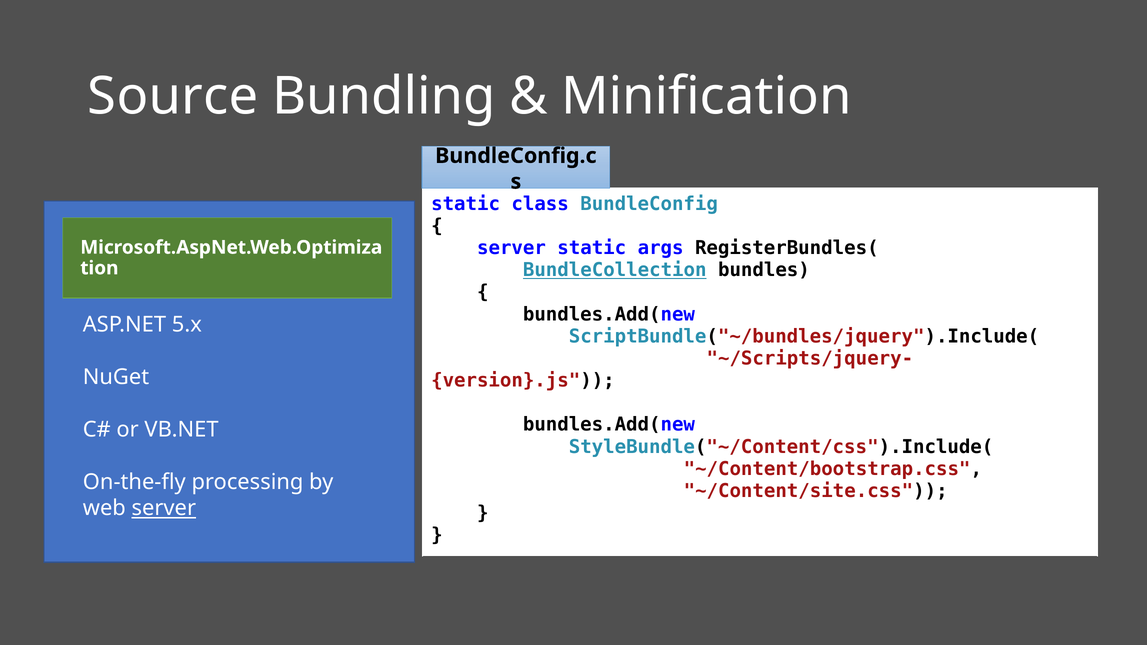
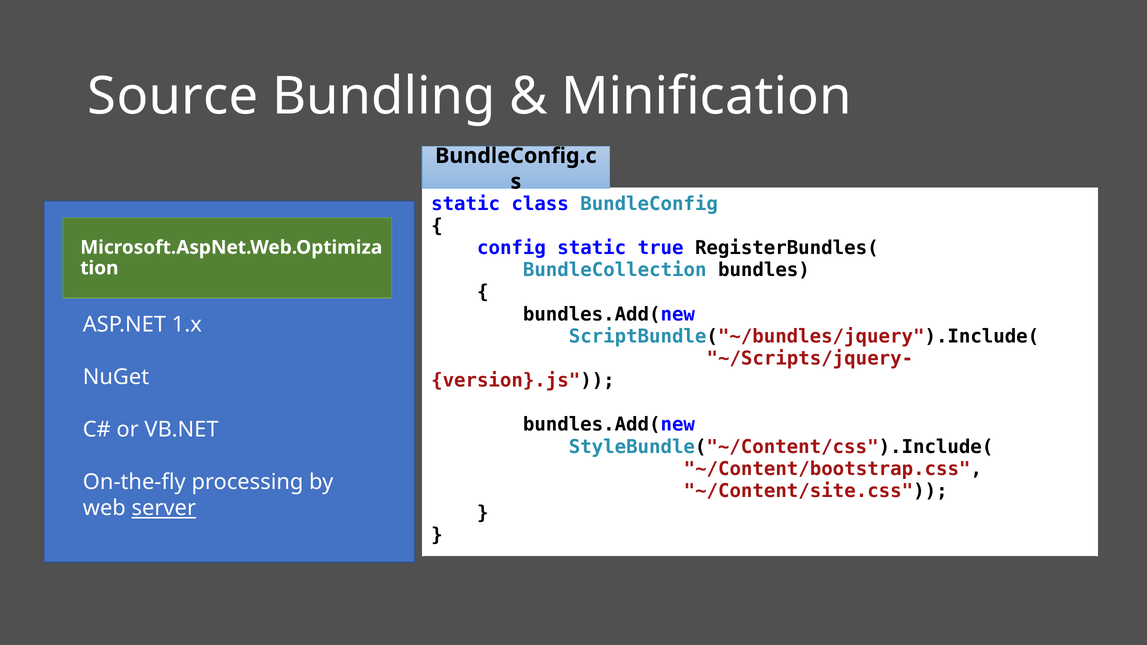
server at (511, 248): server -> config
args: args -> true
BundleCollection underline: present -> none
5.x: 5.x -> 1.x
